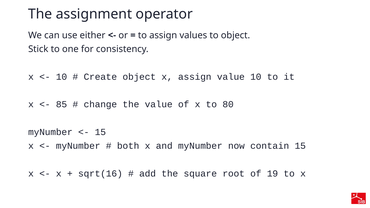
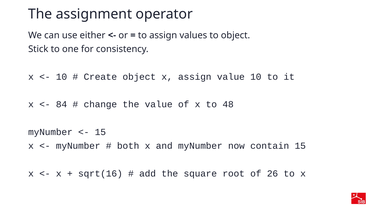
85: 85 -> 84
80: 80 -> 48
19: 19 -> 26
